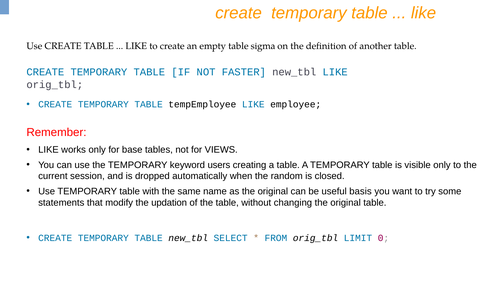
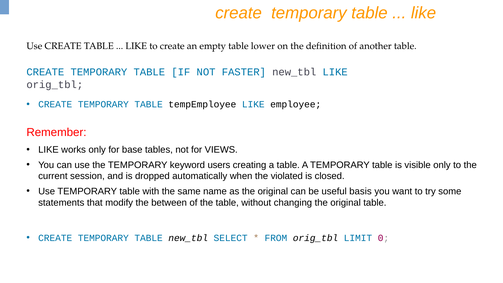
sigma: sigma -> lower
random: random -> violated
updation: updation -> between
